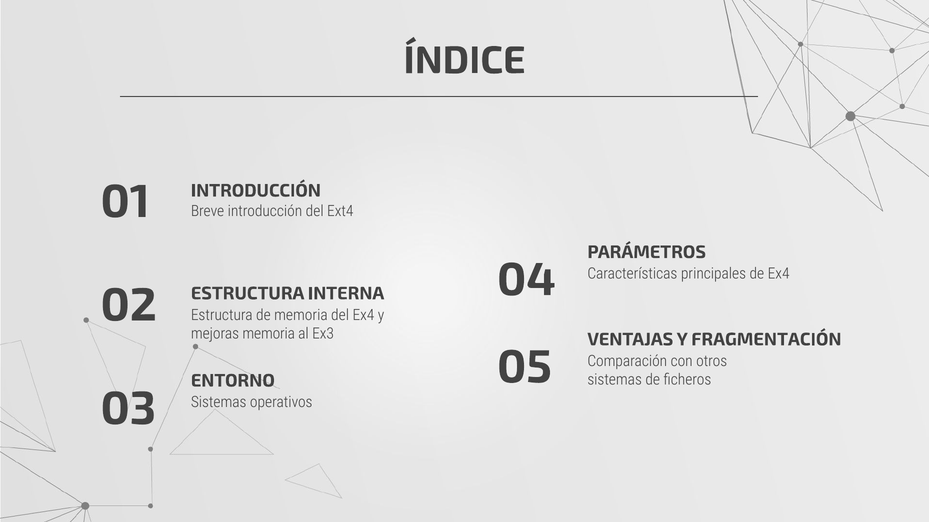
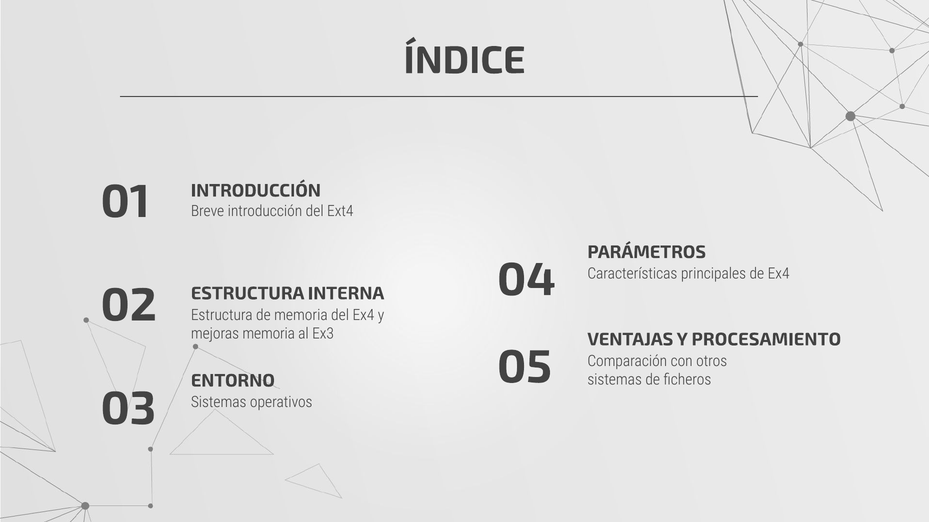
FRAGMENTACIÓN: FRAGMENTACIÓN -> PROCESAMIENTO
